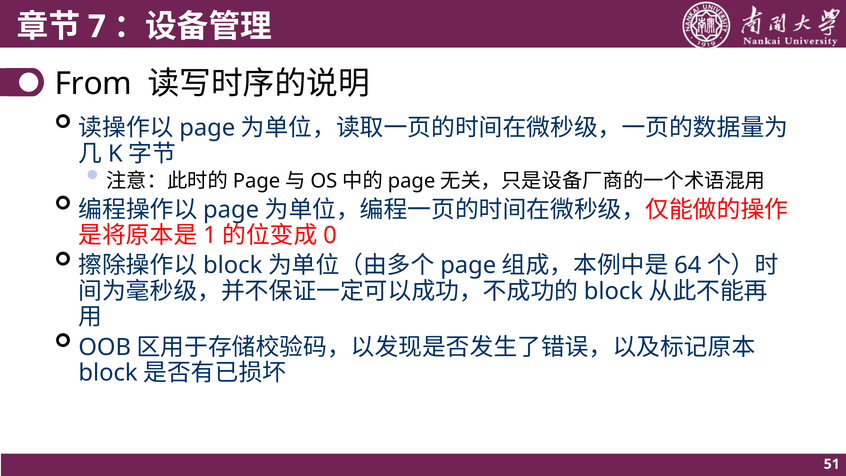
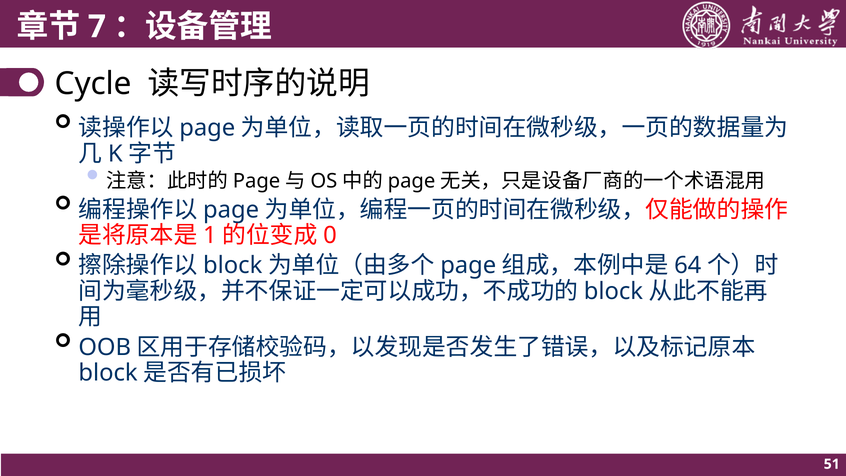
From: From -> Cycle
